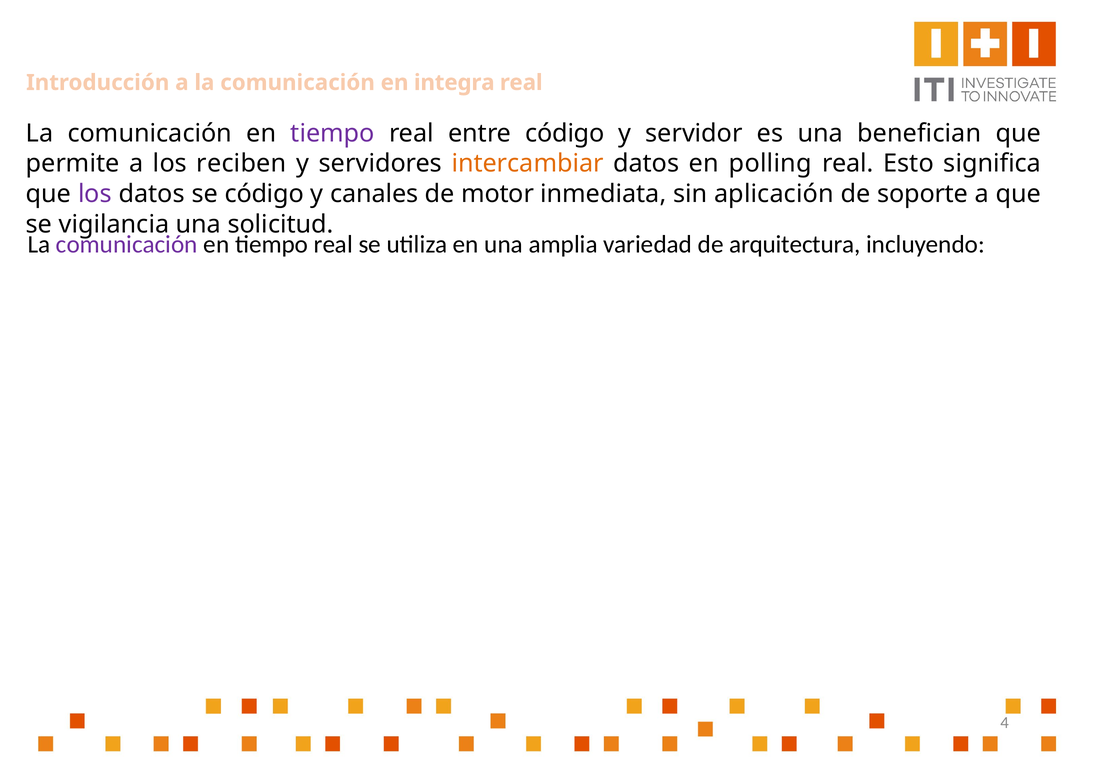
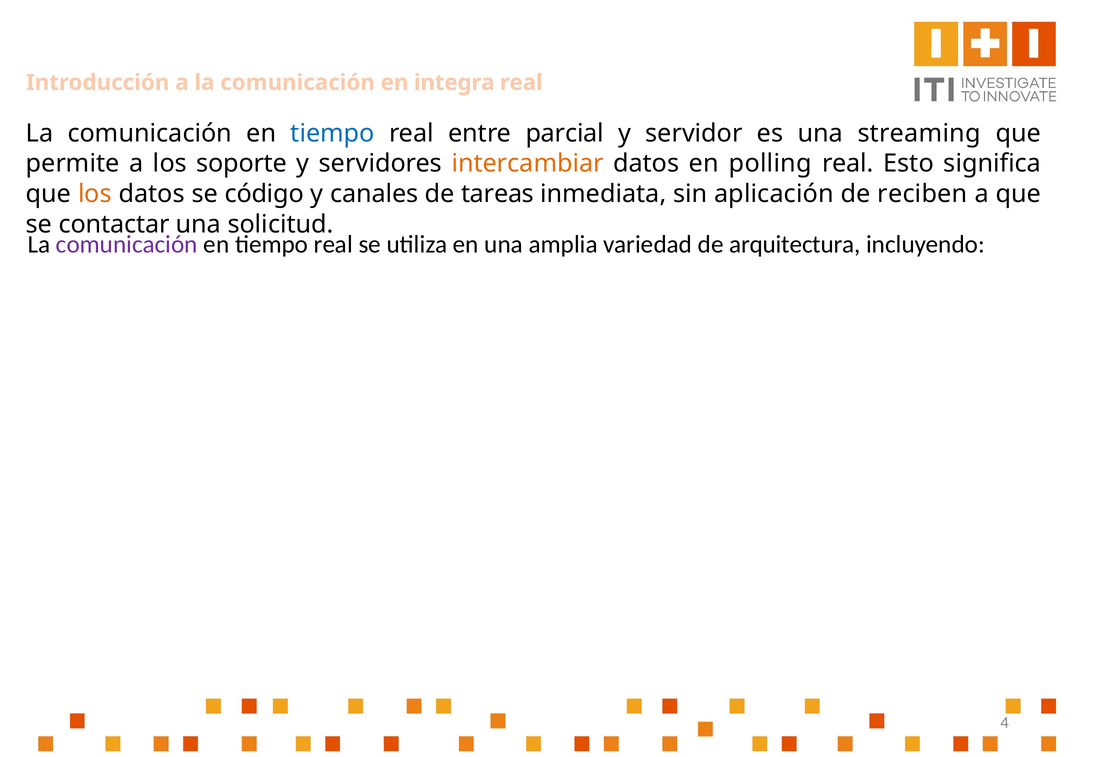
tiempo at (333, 133) colour: purple -> blue
entre código: código -> parcial
benefician: benefician -> streaming
reciben: reciben -> soporte
los at (95, 194) colour: purple -> orange
motor: motor -> tareas
soporte: soporte -> reciben
vigilancia: vigilancia -> contactar
